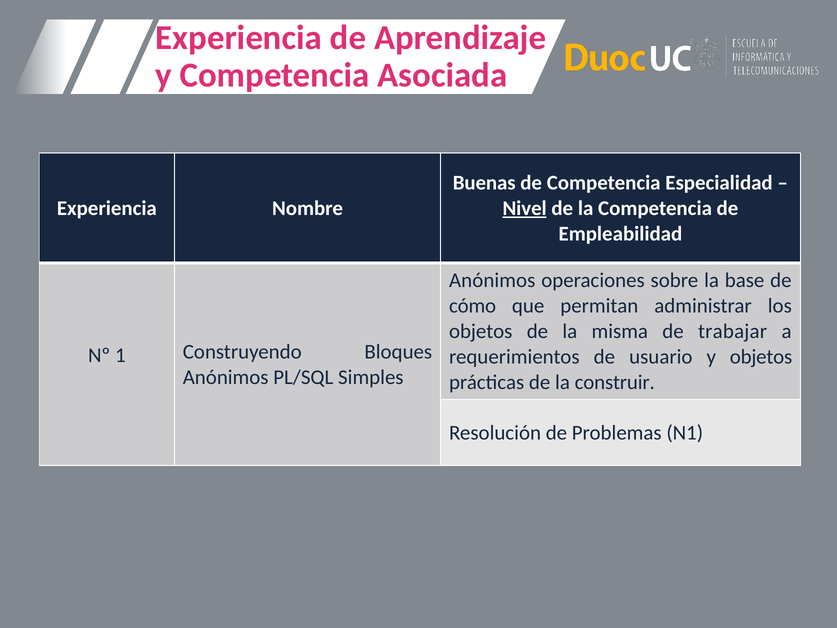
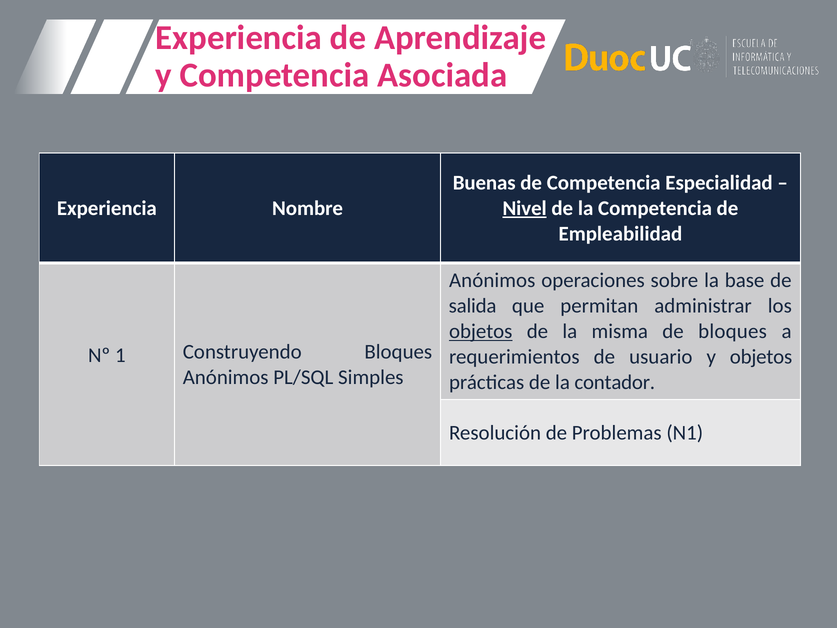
cómo: cómo -> salida
objetos at (481, 331) underline: none -> present
de trabajar: trabajar -> bloques
construir: construir -> contador
